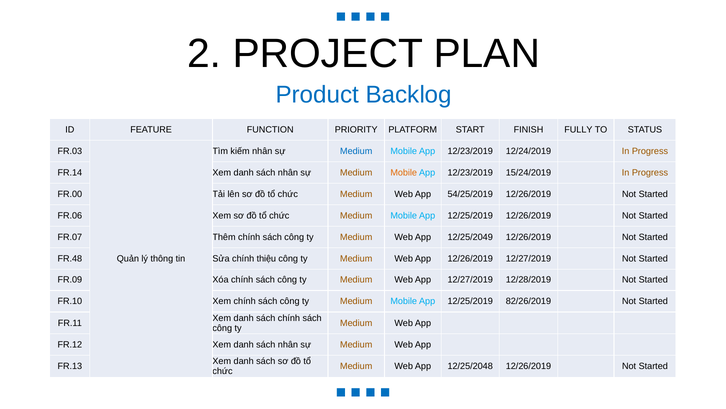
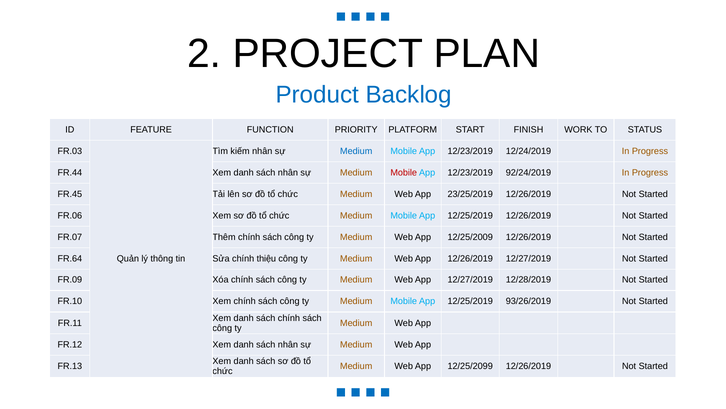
FULLY: FULLY -> WORK
FR.14: FR.14 -> FR.44
Mobile at (404, 172) colour: orange -> red
15/24/2019: 15/24/2019 -> 92/24/2019
FR.00: FR.00 -> FR.45
54/25/2019: 54/25/2019 -> 23/25/2019
12/25/2049: 12/25/2049 -> 12/25/2009
FR.48: FR.48 -> FR.64
82/26/2019: 82/26/2019 -> 93/26/2019
12/25/2048: 12/25/2048 -> 12/25/2099
